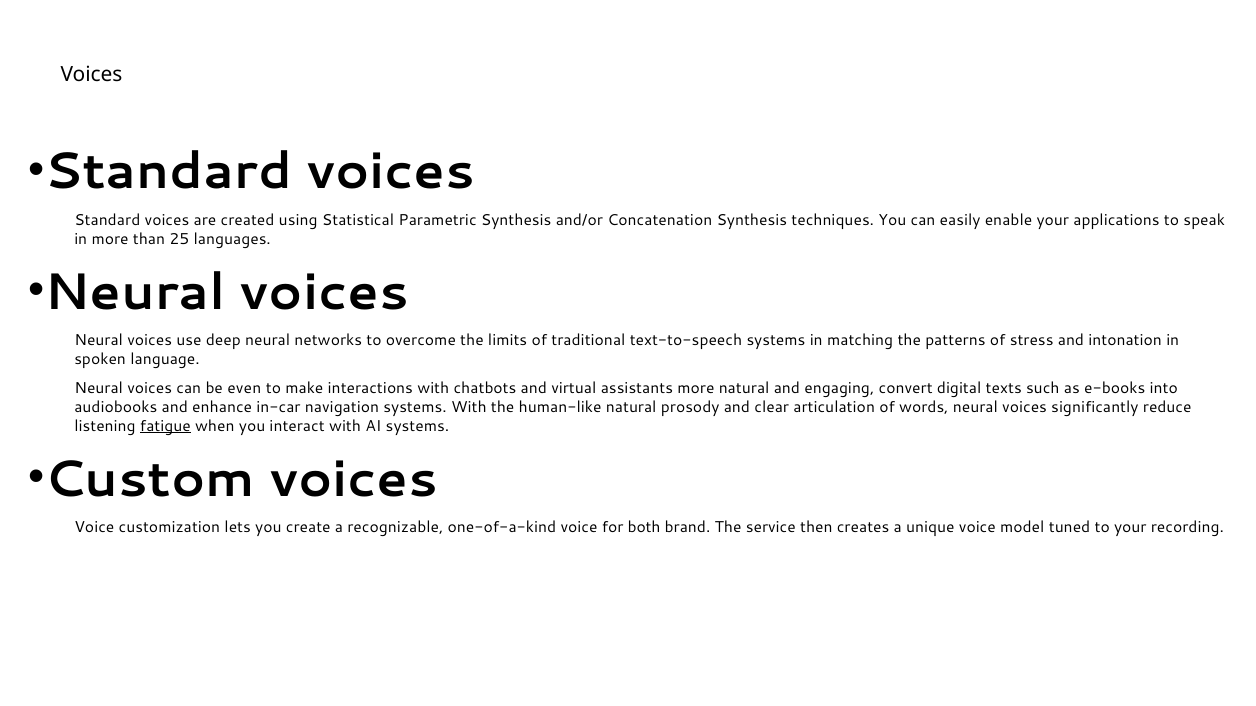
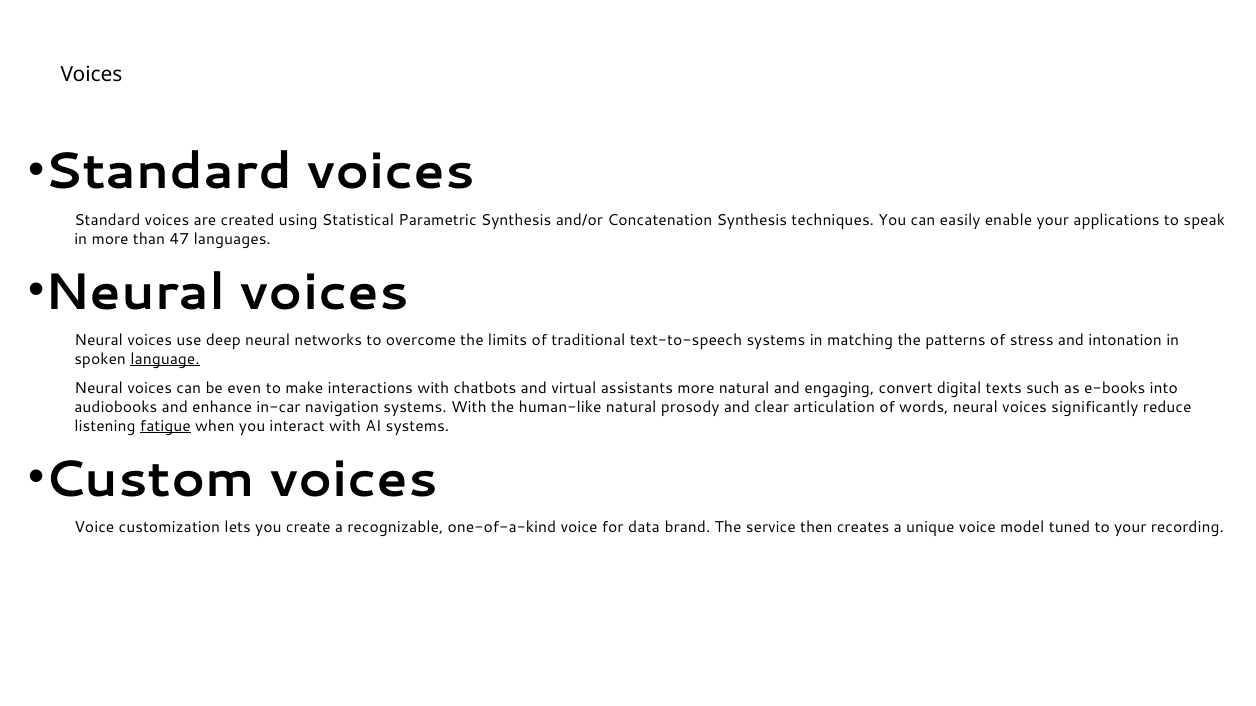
25: 25 -> 47
language underline: none -> present
both: both -> data
